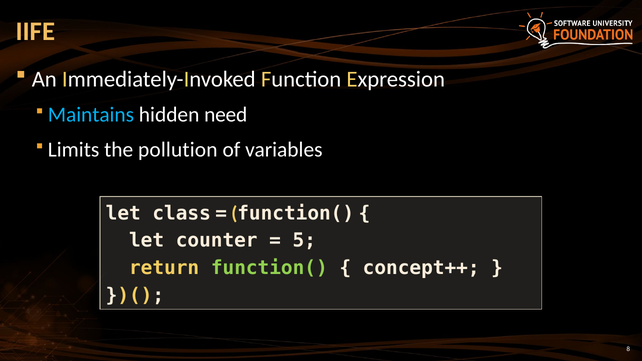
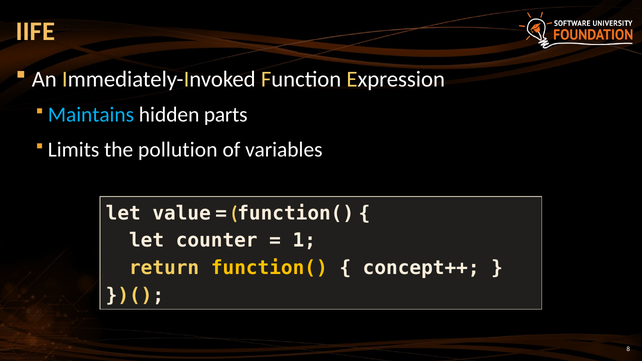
need: need -> parts
class: class -> value
5: 5 -> 1
function( at (269, 268) colour: light green -> yellow
